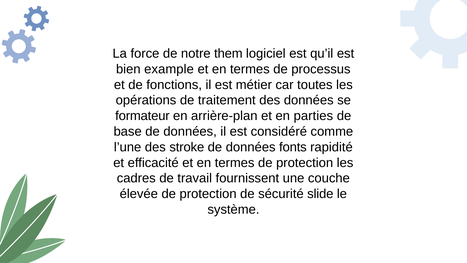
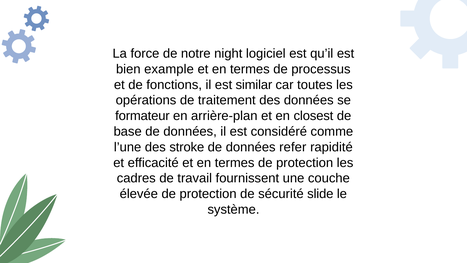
them: them -> night
métier: métier -> similar
parties: parties -> closest
fonts: fonts -> refer
